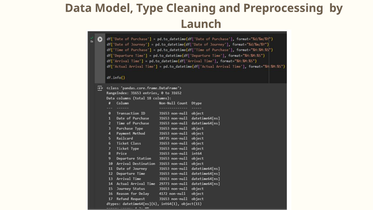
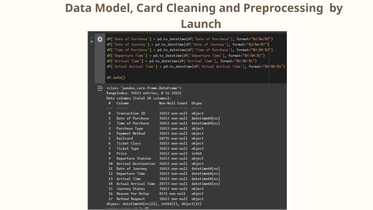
Type: Type -> Card
